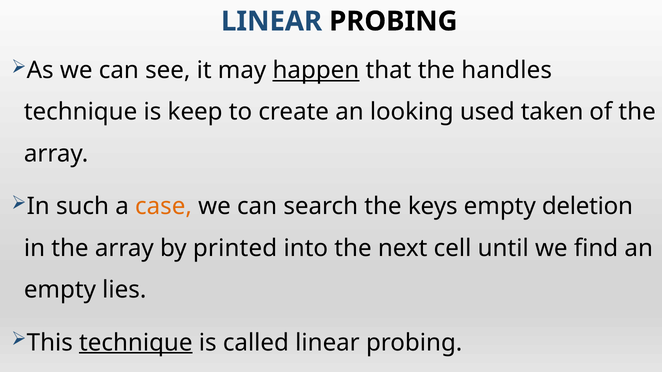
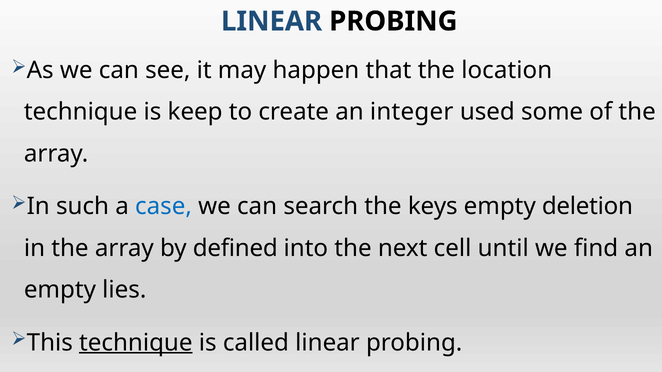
happen underline: present -> none
handles: handles -> location
looking: looking -> integer
taken: taken -> some
case colour: orange -> blue
printed: printed -> defined
